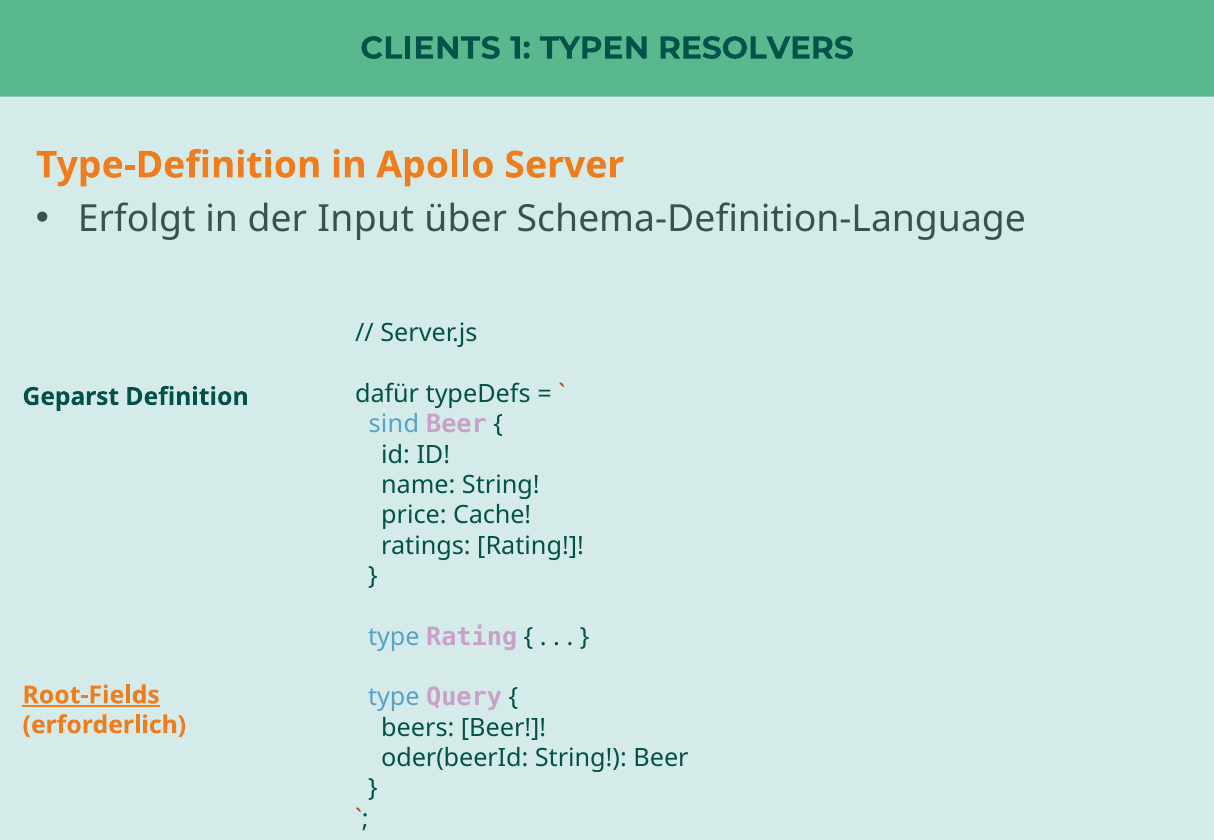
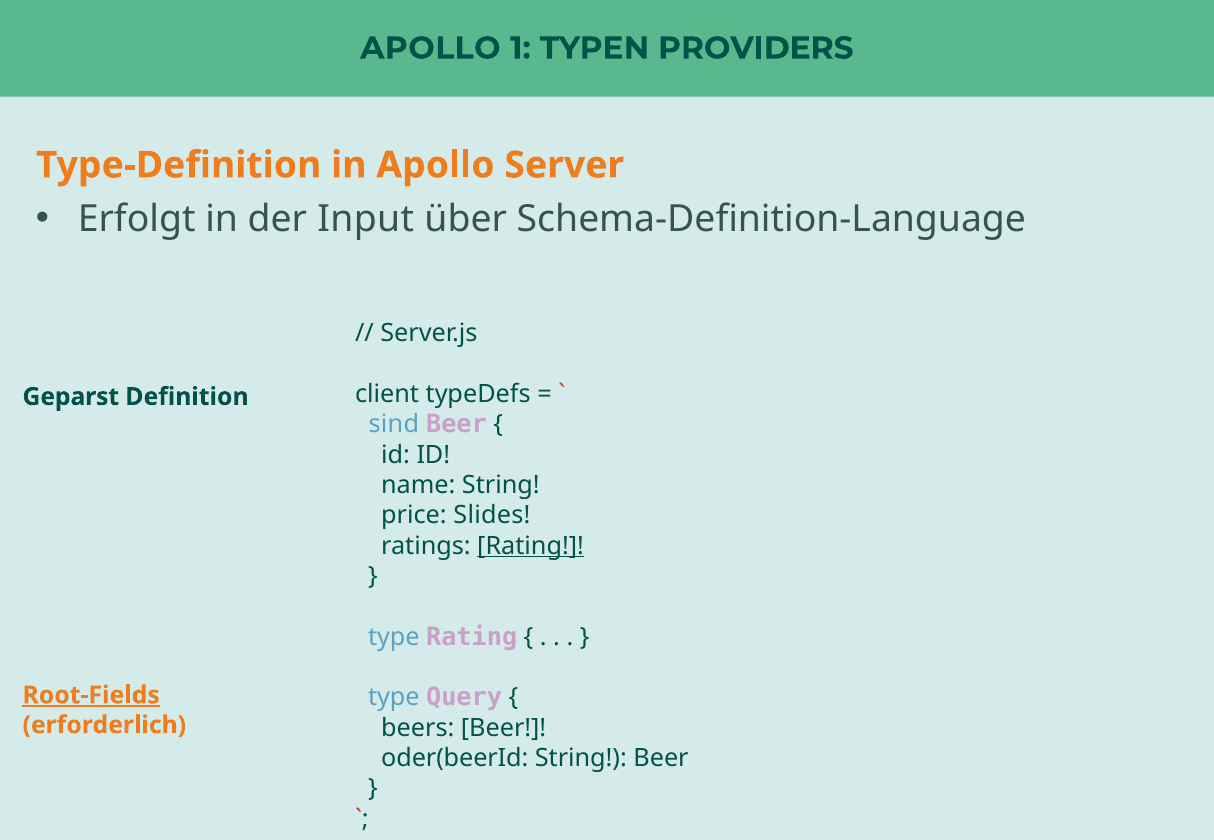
CLIENTS at (430, 48): CLIENTS -> APOLLO
RESOLVERS: RESOLVERS -> PROVIDERS
dafür: dafür -> client
Cache: Cache -> Slides
Rating at (531, 546) underline: none -> present
